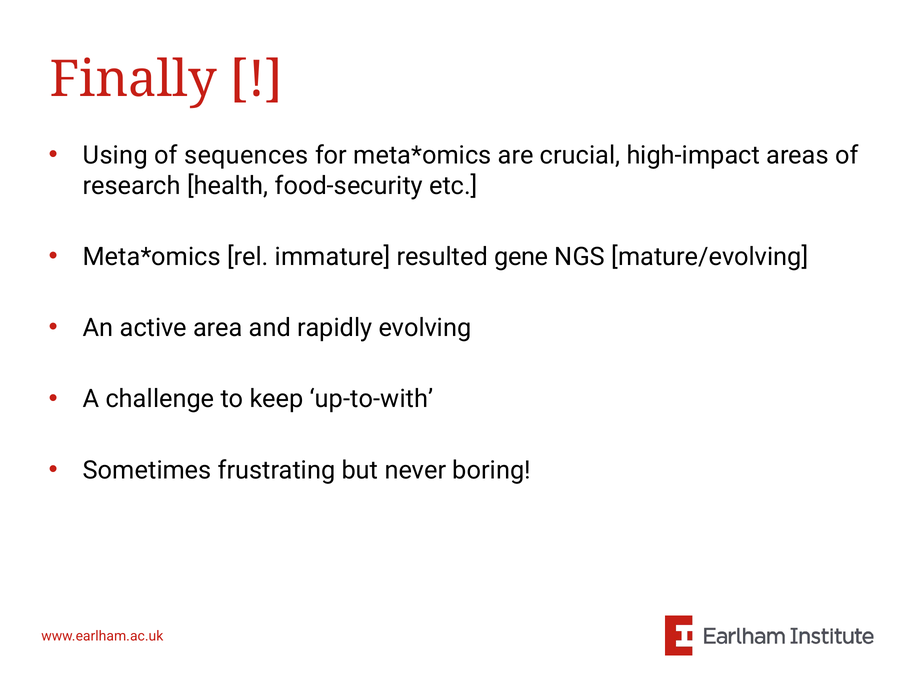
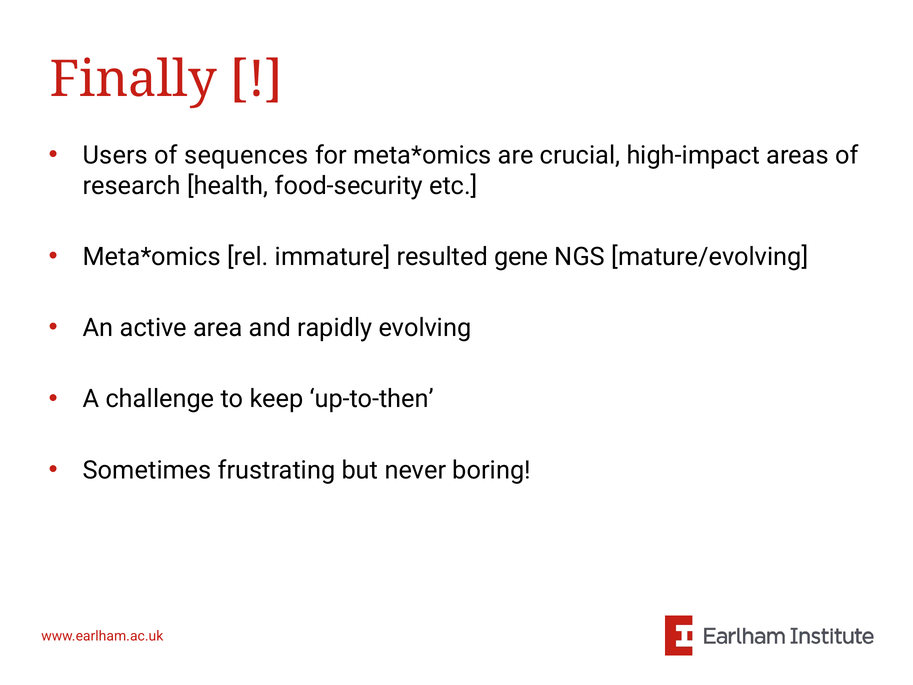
Using: Using -> Users
up-to-with: up-to-with -> up-to-then
